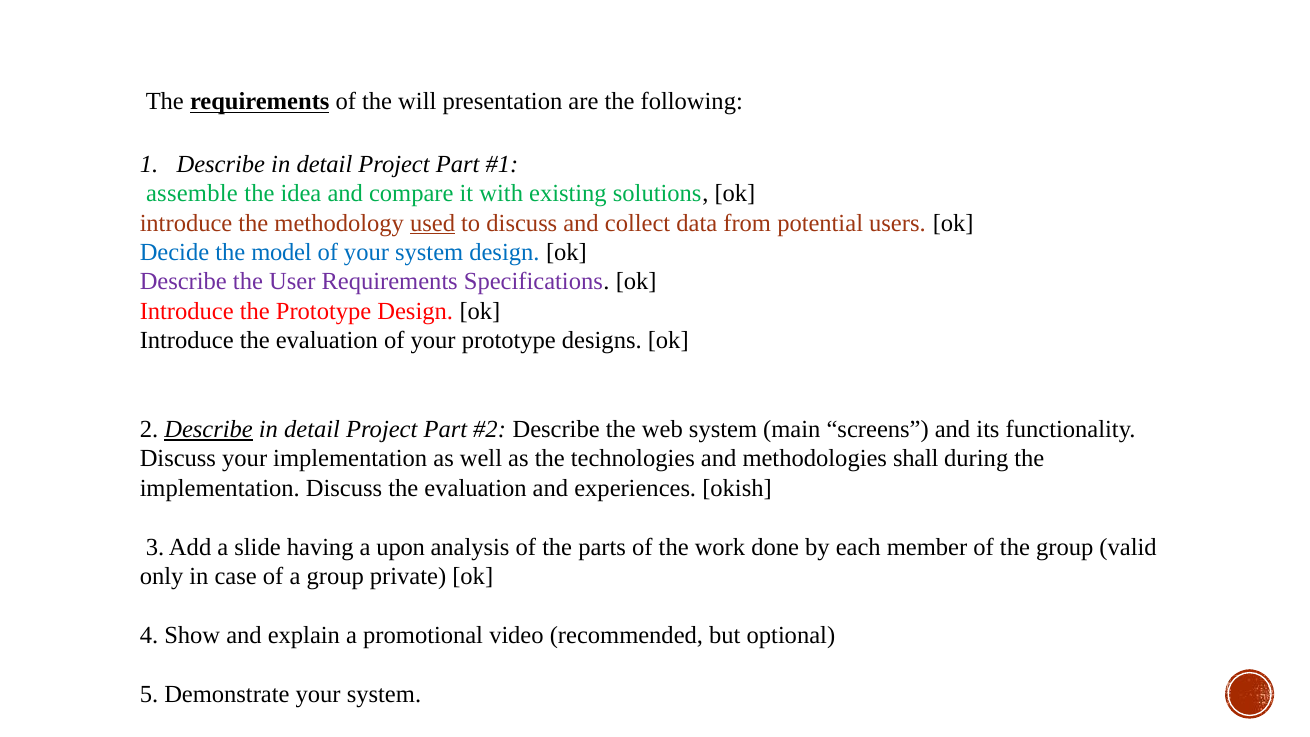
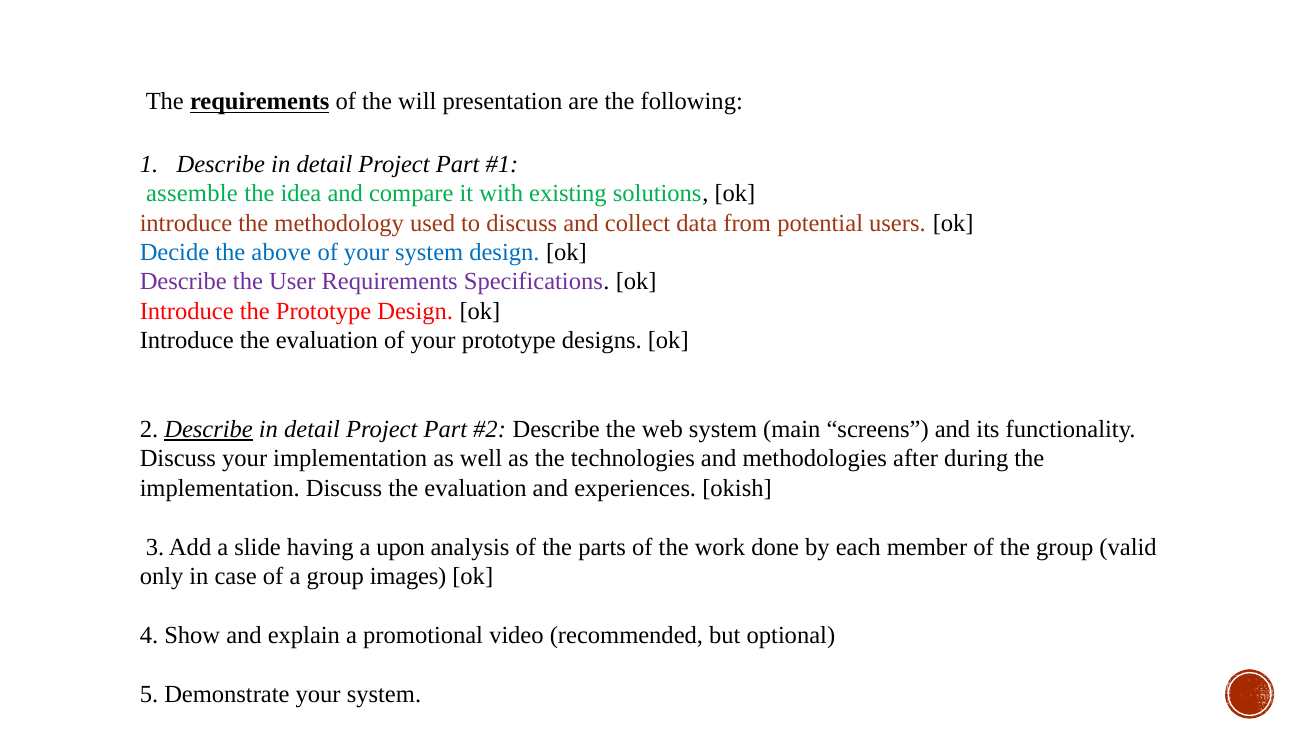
used underline: present -> none
model: model -> above
shall: shall -> after
private: private -> images
